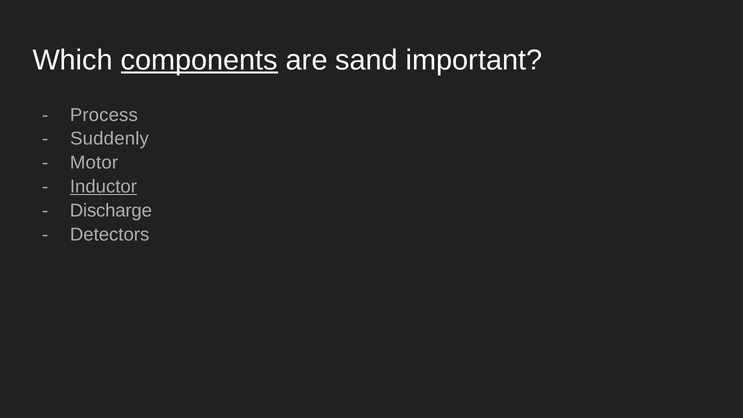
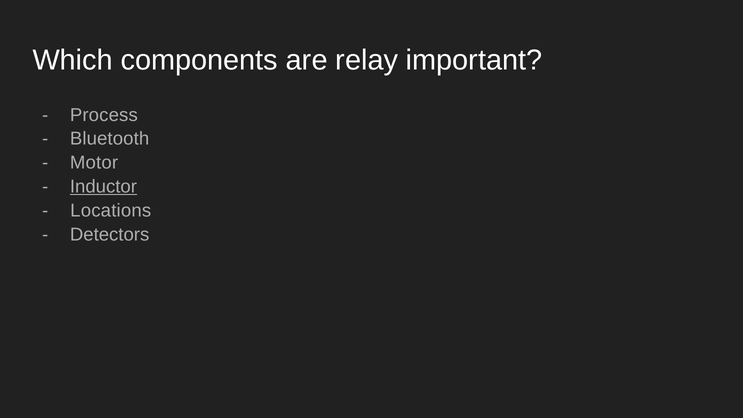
components underline: present -> none
sand: sand -> relay
Suddenly: Suddenly -> Bluetooth
Discharge: Discharge -> Locations
